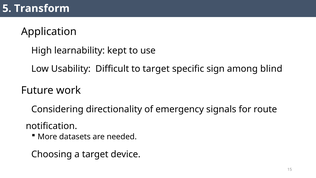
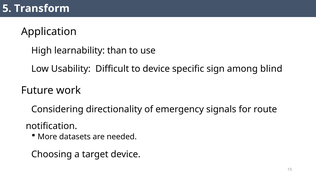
kept: kept -> than
to target: target -> device
